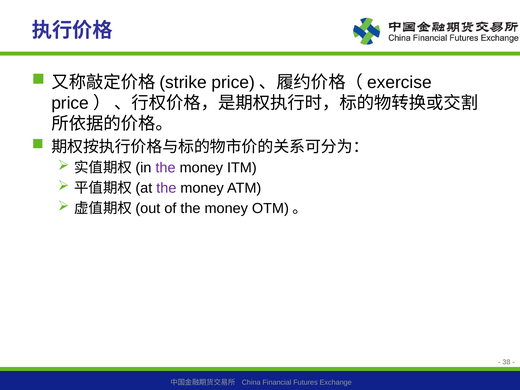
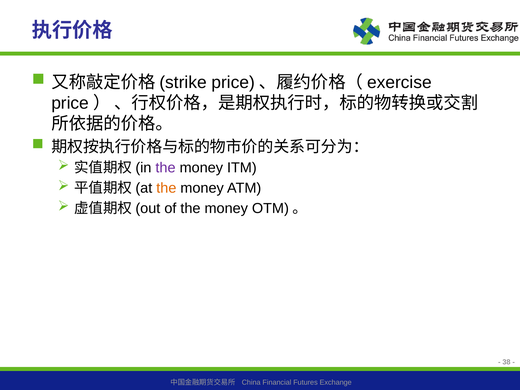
the at (166, 188) colour: purple -> orange
